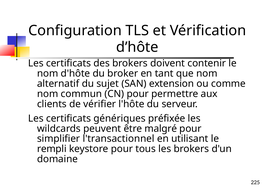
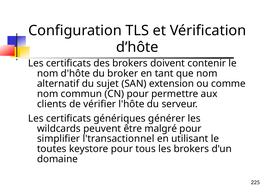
préfixée: préfixée -> générer
rempli: rempli -> toutes
